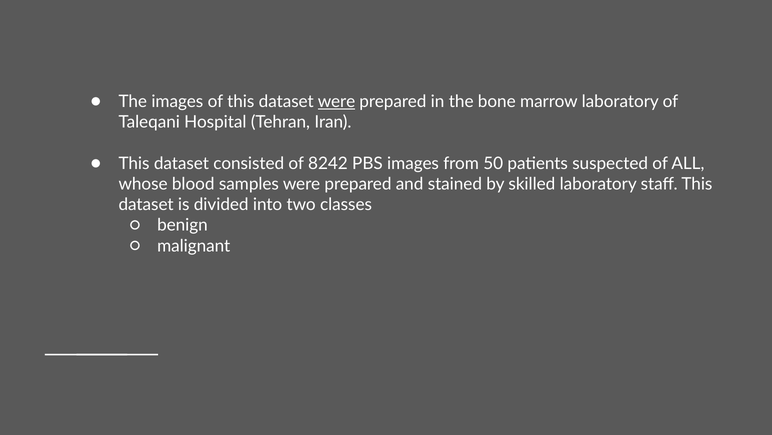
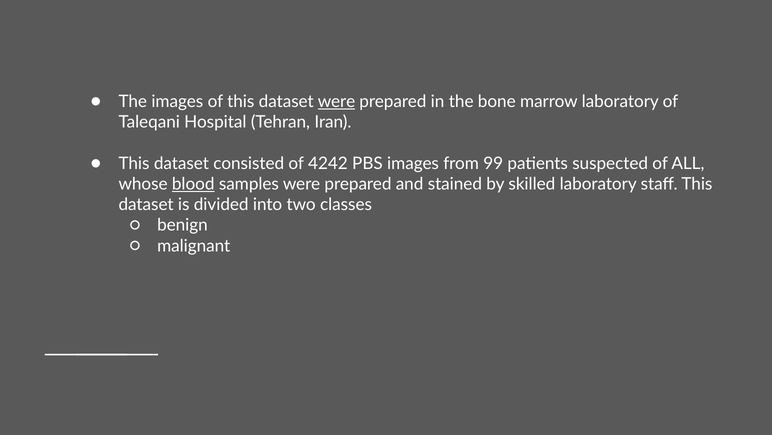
8242: 8242 -> 4242
50: 50 -> 99
blood underline: none -> present
